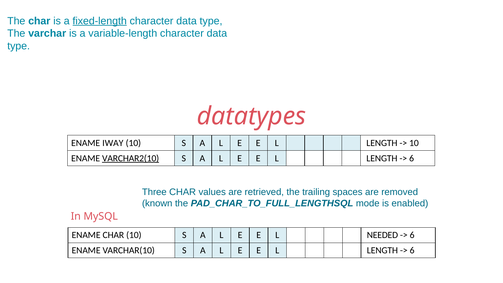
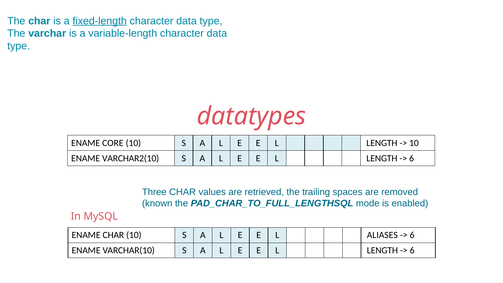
IWAY: IWAY -> CORE
VARCHAR2(10 underline: present -> none
NEEDED: NEEDED -> ALIASES
